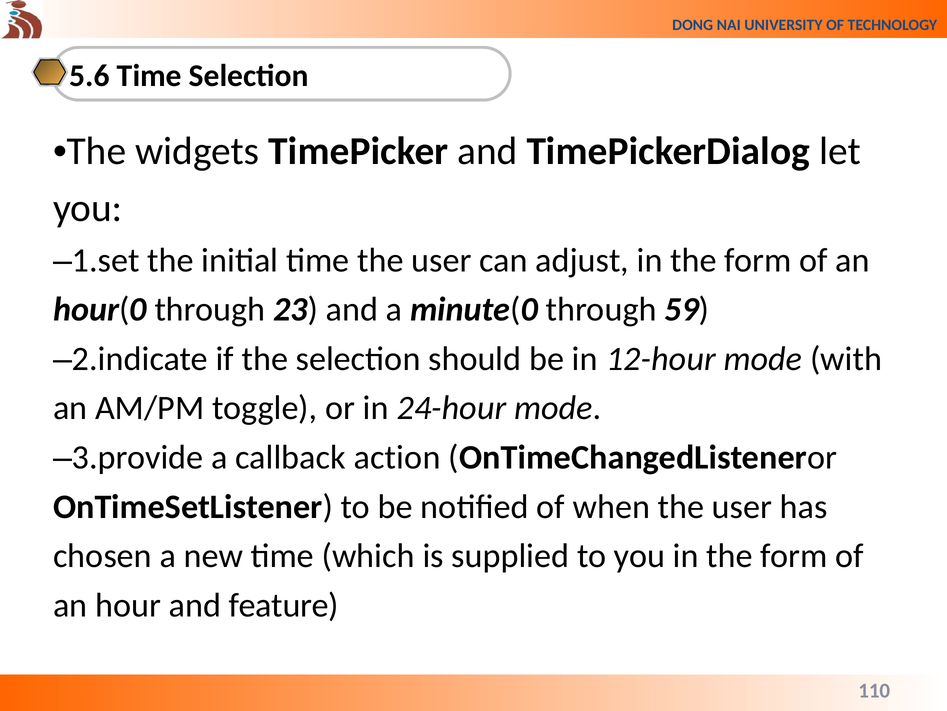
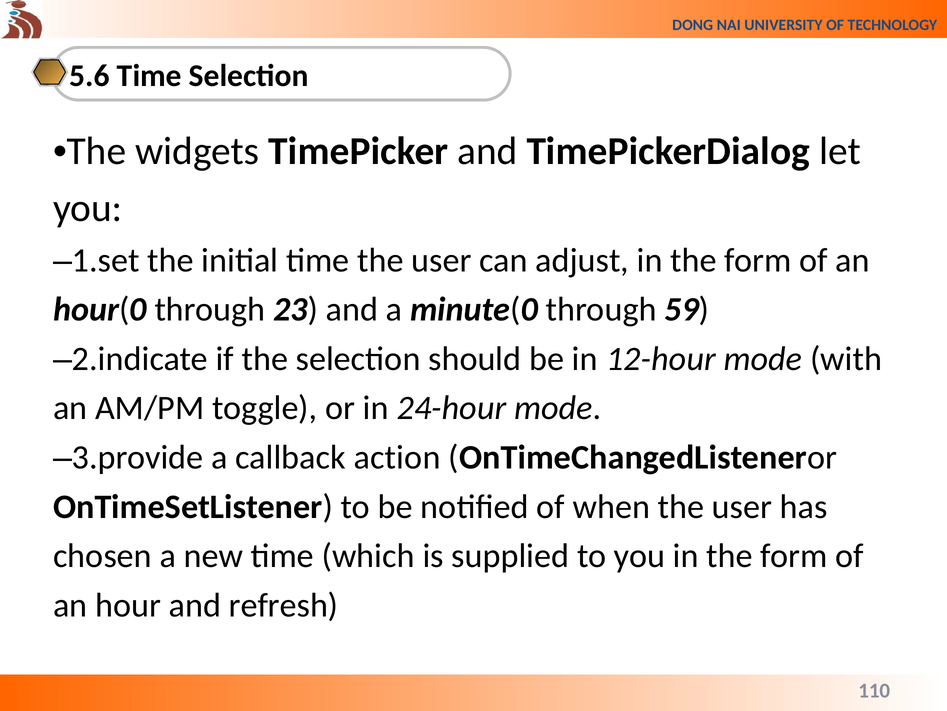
feature: feature -> refresh
